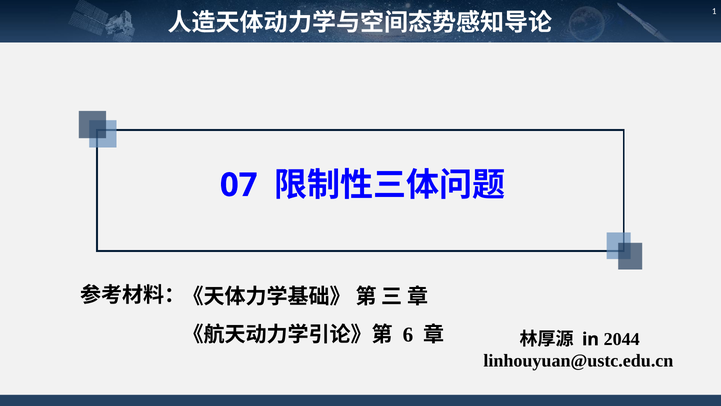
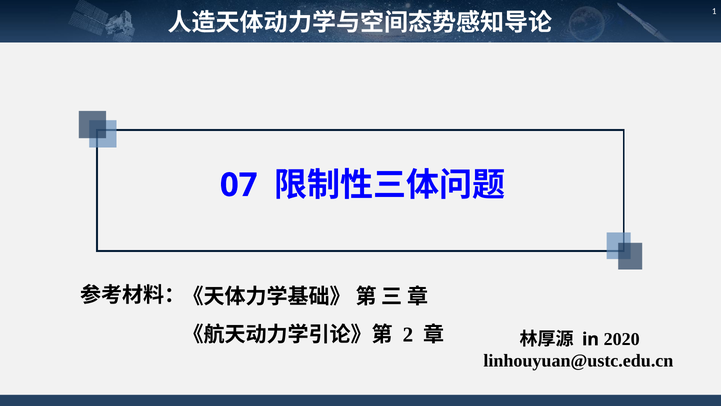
6: 6 -> 2
2044: 2044 -> 2020
